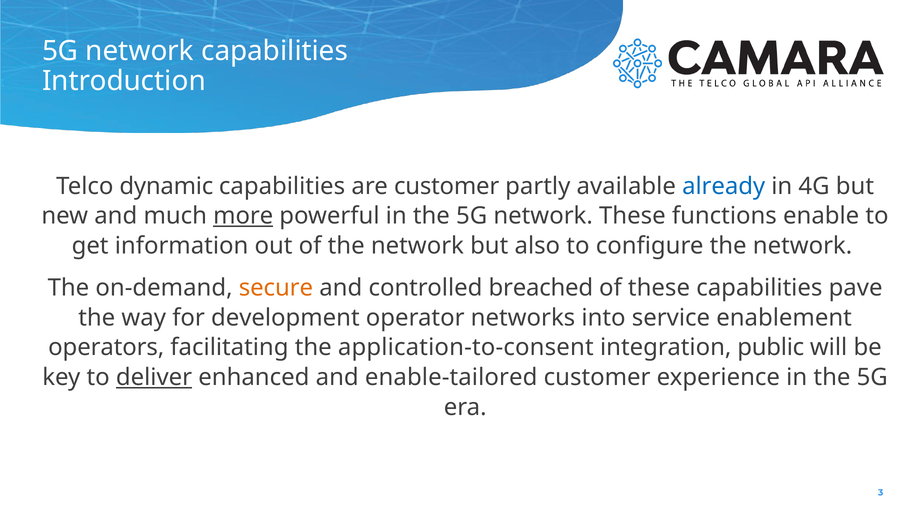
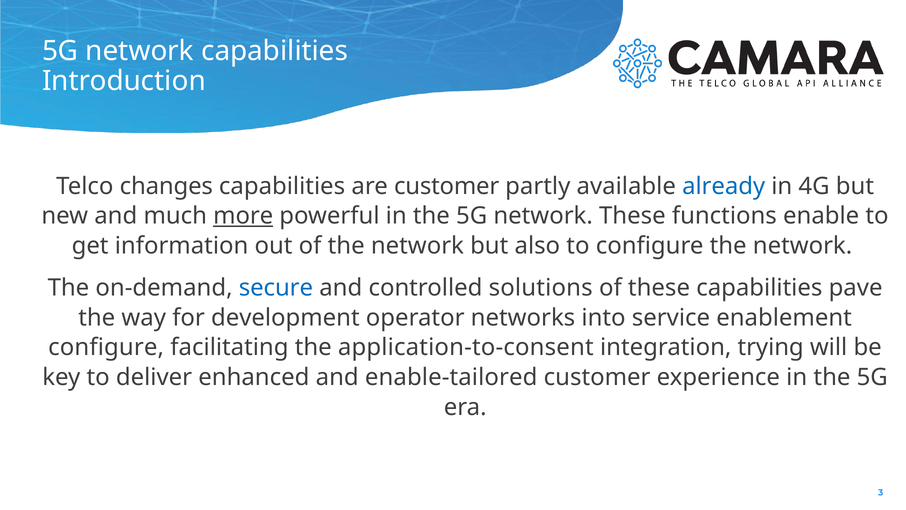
dynamic: dynamic -> changes
secure colour: orange -> blue
breached: breached -> solutions
operators at (106, 348): operators -> configure
public: public -> trying
deliver underline: present -> none
